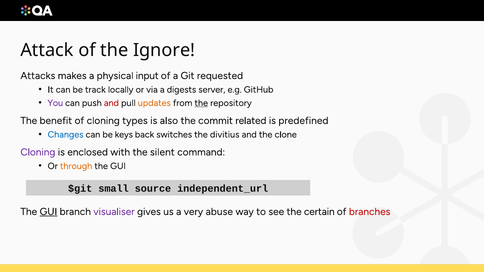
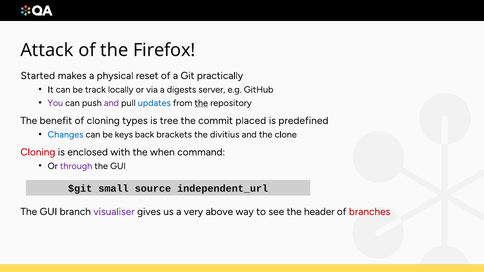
Ignore: Ignore -> Firefox
Attacks: Attacks -> Started
input: input -> reset
requested: requested -> practically
and at (111, 103) colour: red -> purple
updates colour: orange -> blue
also: also -> tree
related: related -> placed
switches: switches -> brackets
Cloning at (38, 152) colour: purple -> red
silent: silent -> when
through colour: orange -> purple
GUI at (48, 212) underline: present -> none
abuse: abuse -> above
certain: certain -> header
